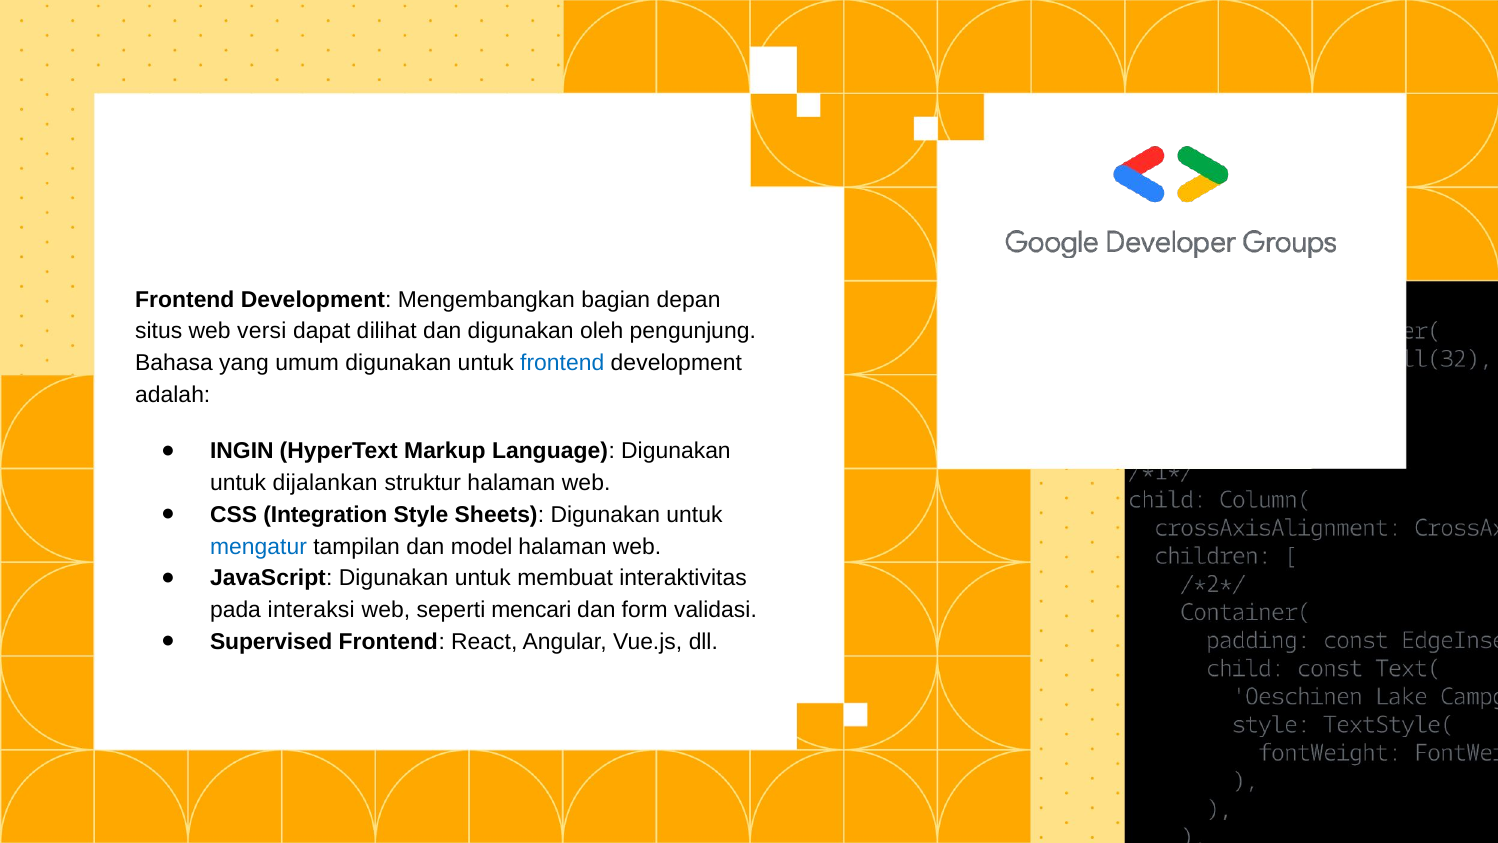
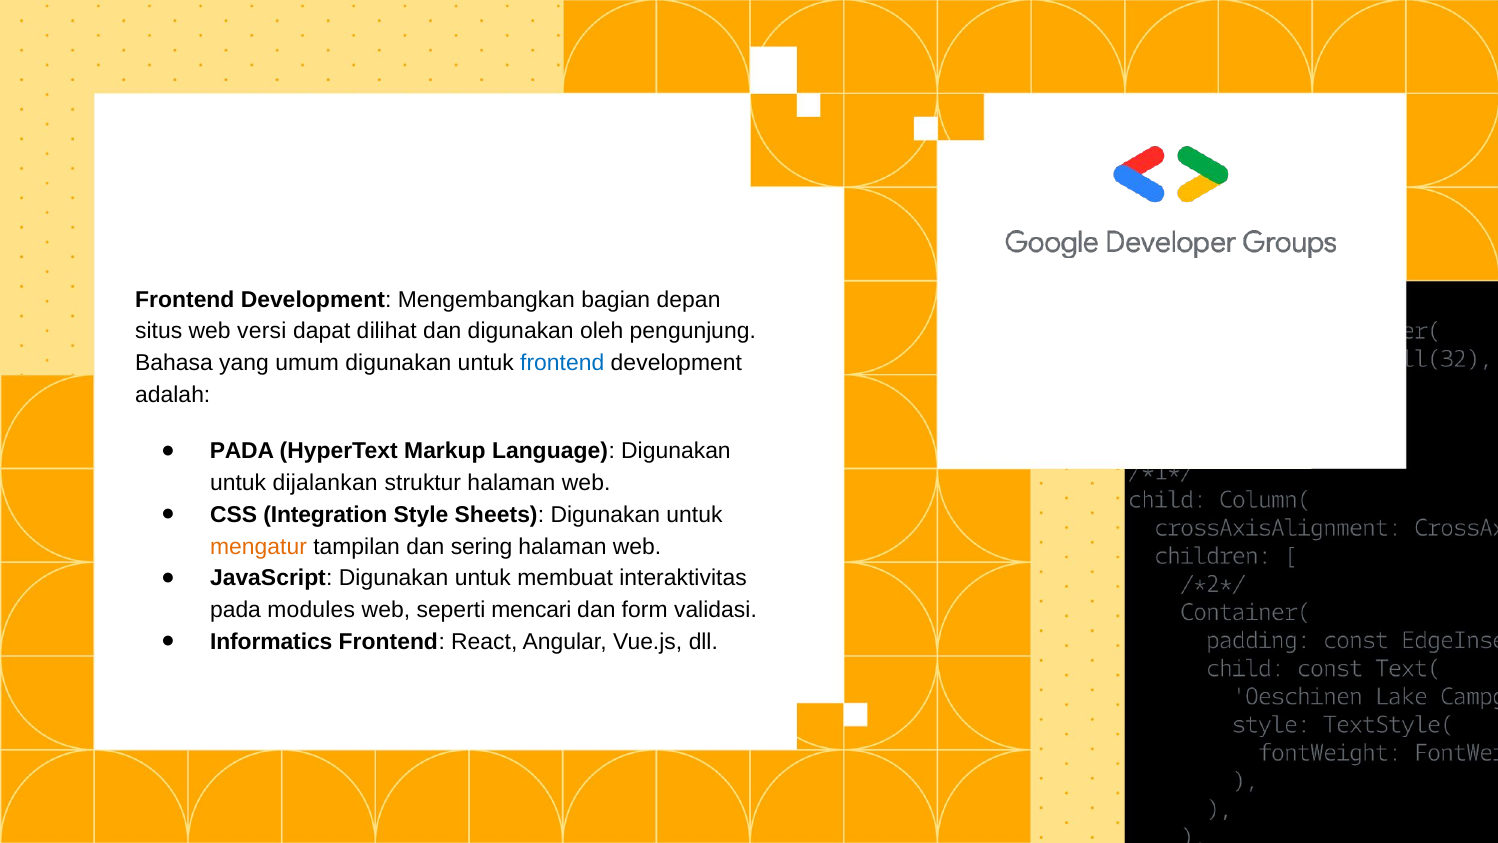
INGIN at (242, 451): INGIN -> PADA
mengatur colour: blue -> orange
model: model -> sering
interaksi: interaksi -> modules
Supervised: Supervised -> Informatics
